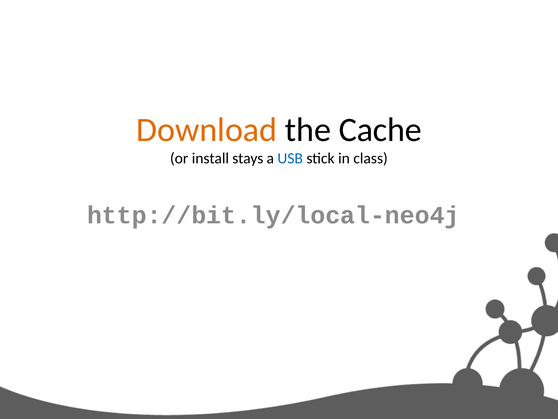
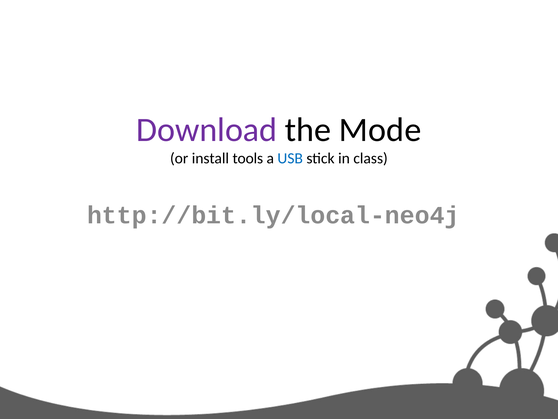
Download colour: orange -> purple
Cache: Cache -> Mode
stays: stays -> tools
